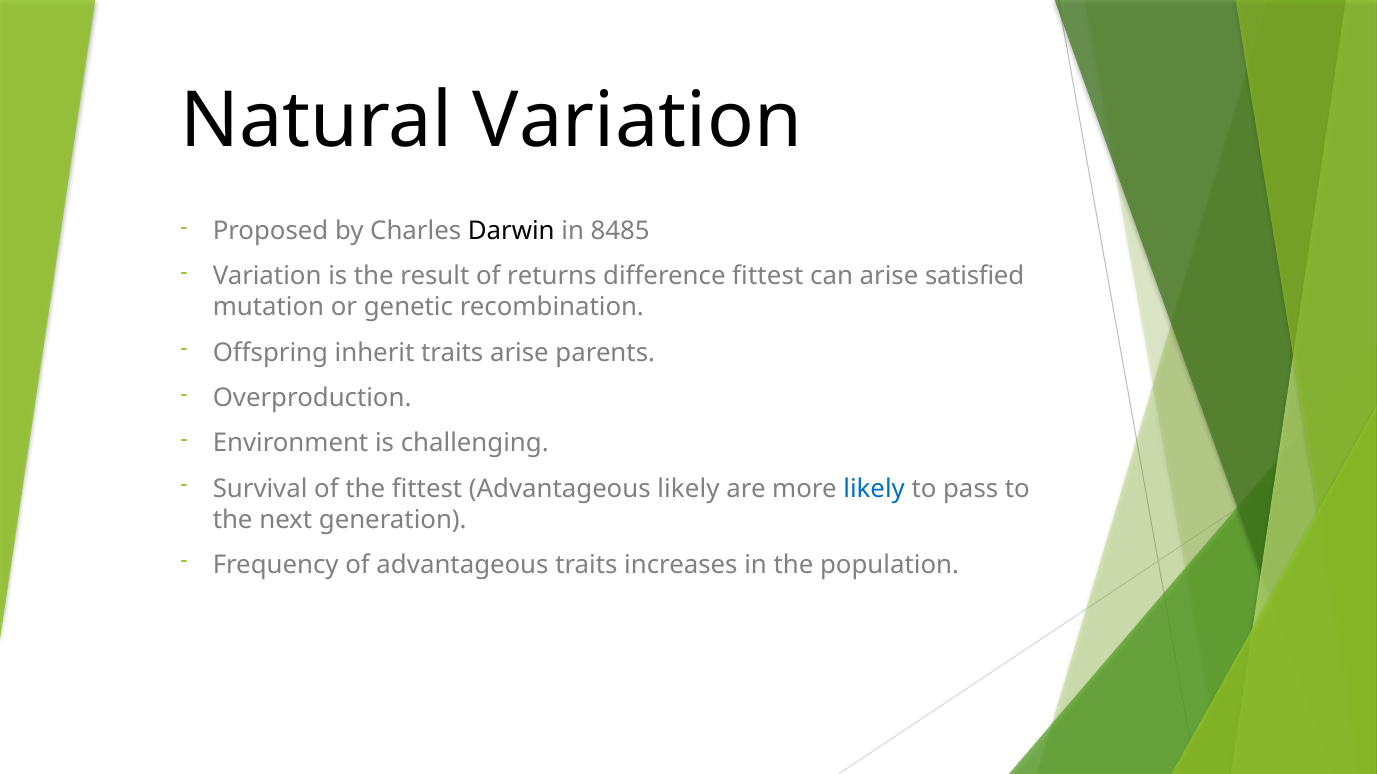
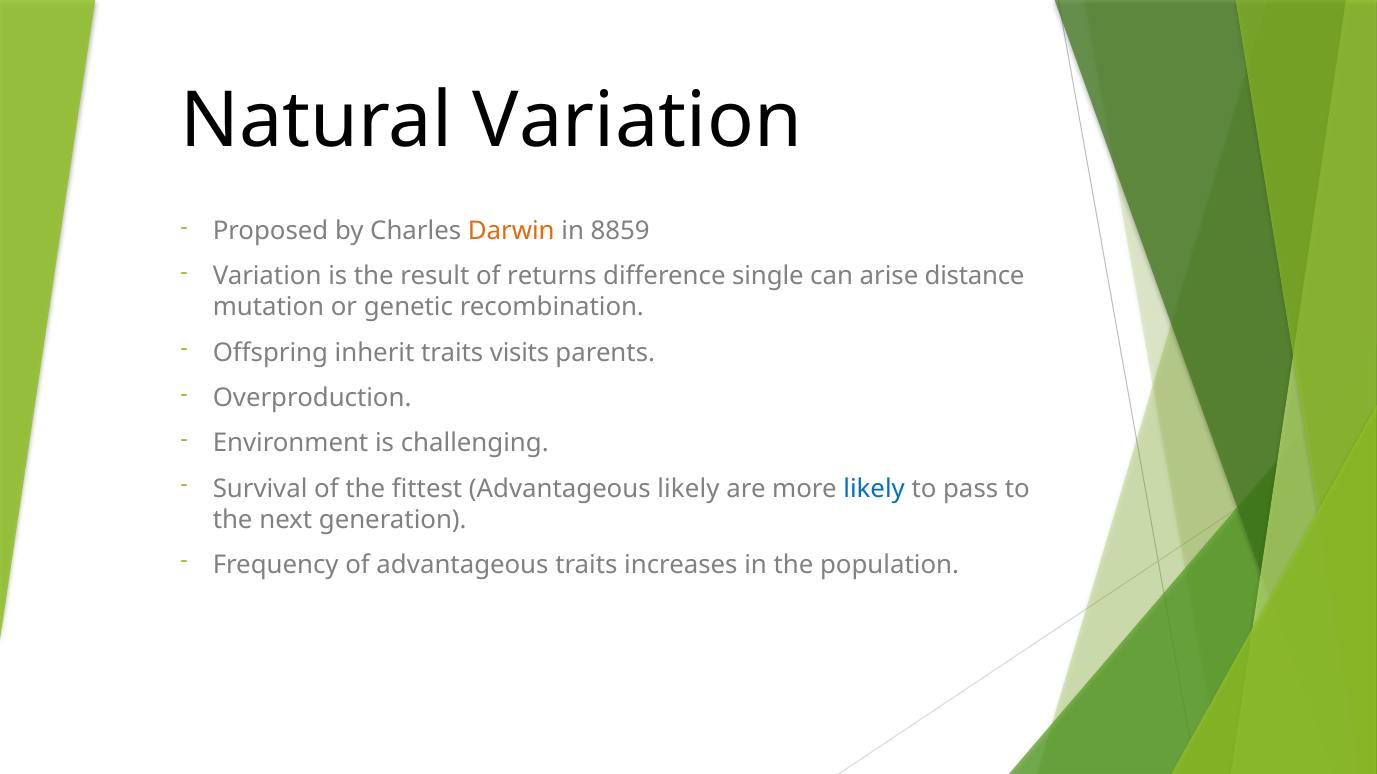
Darwin colour: black -> orange
8485: 8485 -> 8859
difference fittest: fittest -> single
satisfied: satisfied -> distance
traits arise: arise -> visits
